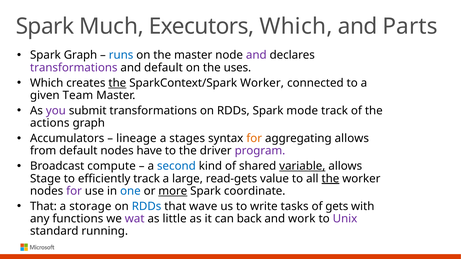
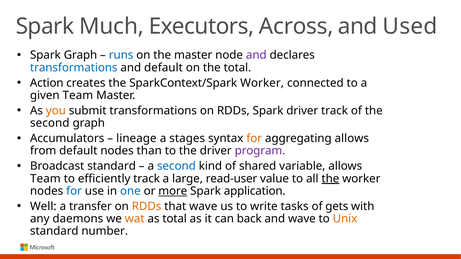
Executors Which: Which -> Across
Parts: Parts -> Used
transformations at (74, 68) colour: purple -> blue
the uses: uses -> total
Which at (47, 83): Which -> Action
the at (117, 83) underline: present -> none
you colour: purple -> orange
Spark mode: mode -> driver
actions at (50, 123): actions -> second
have: have -> than
Broadcast compute: compute -> standard
variable underline: present -> none
Stage at (45, 179): Stage -> Team
read-gets: read-gets -> read-user
for at (74, 191) colour: purple -> blue
coordinate: coordinate -> application
That at (43, 207): That -> Well
storage: storage -> transfer
RDDs at (147, 207) colour: blue -> orange
functions: functions -> daemons
wat colour: purple -> orange
as little: little -> total
and work: work -> wave
Unix colour: purple -> orange
running: running -> number
